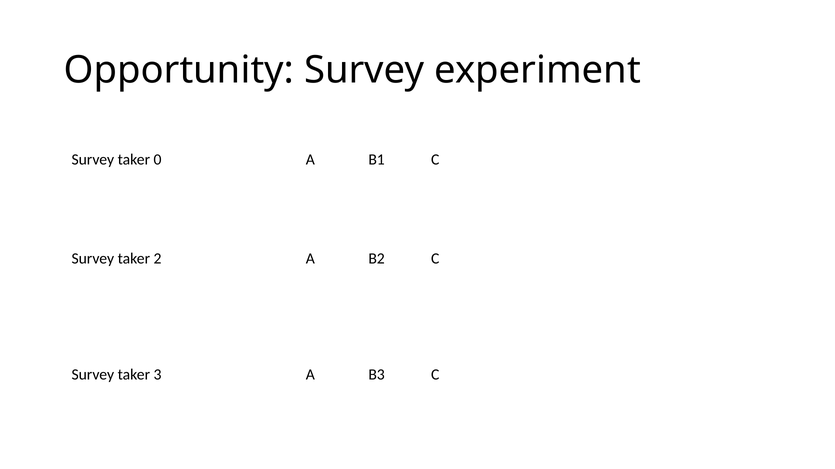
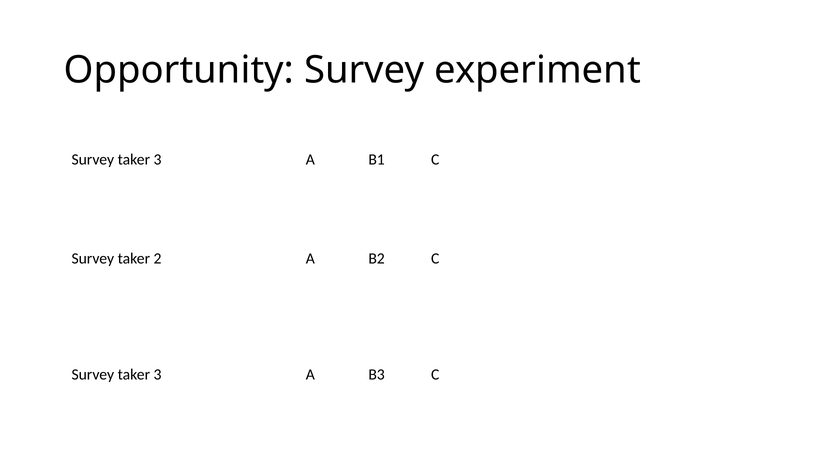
0 at (158, 160): 0 -> 3
